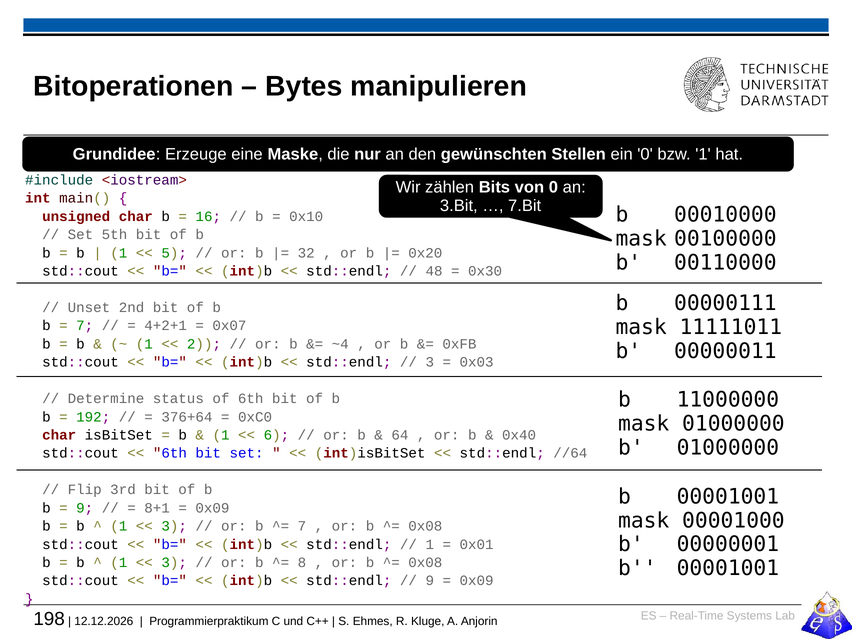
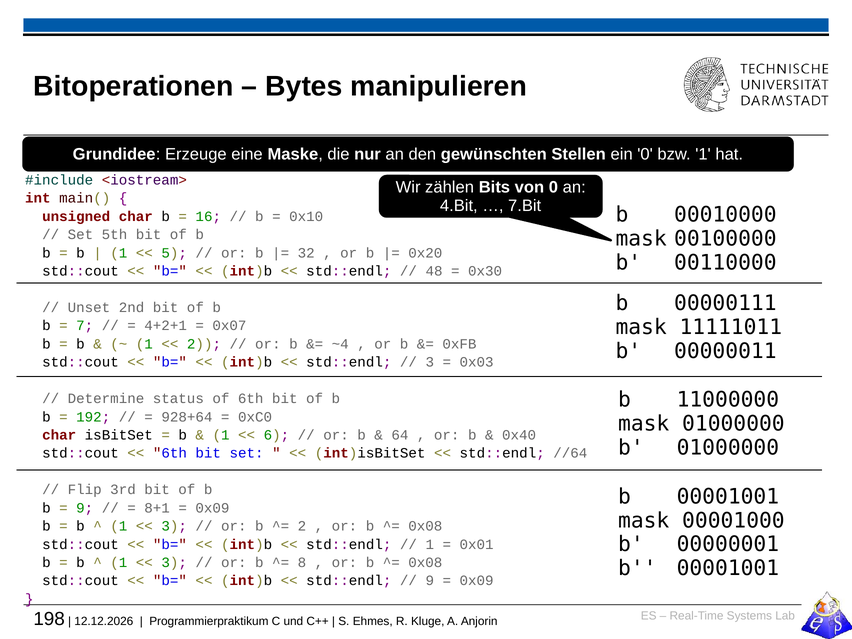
3.Bit: 3.Bit -> 4.Bit
376+64: 376+64 -> 928+64
7 at (302, 526): 7 -> 2
